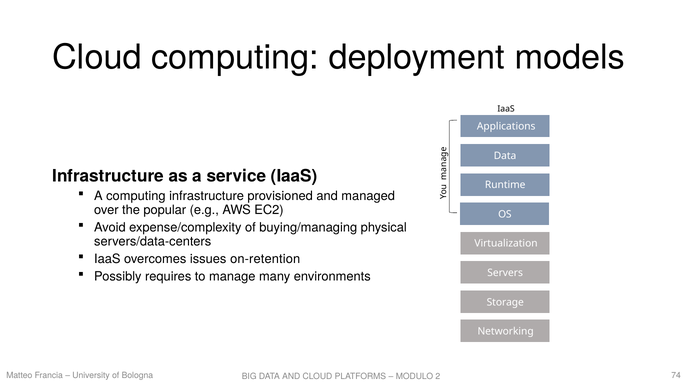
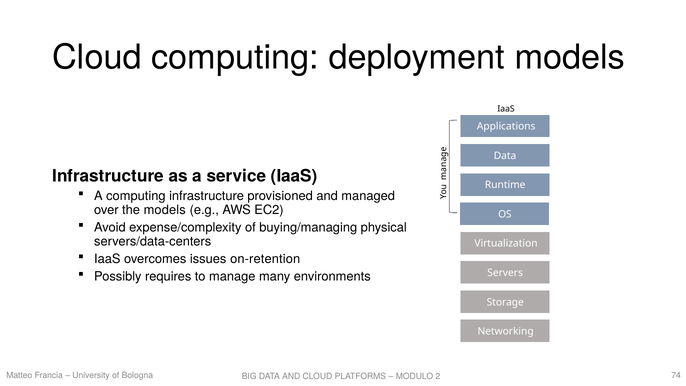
the popular: popular -> models
